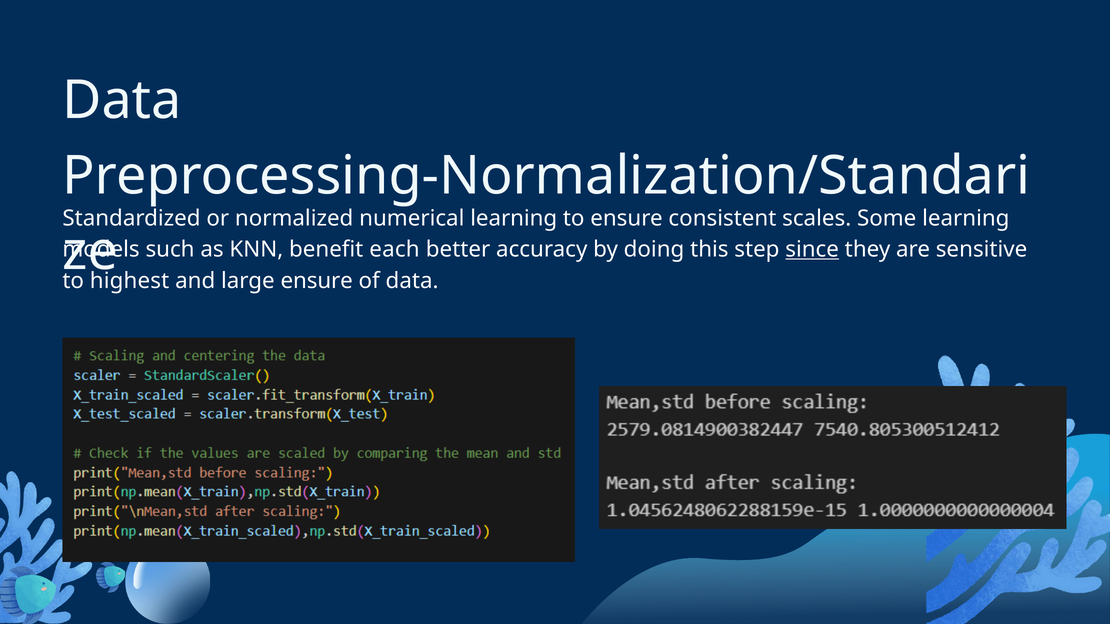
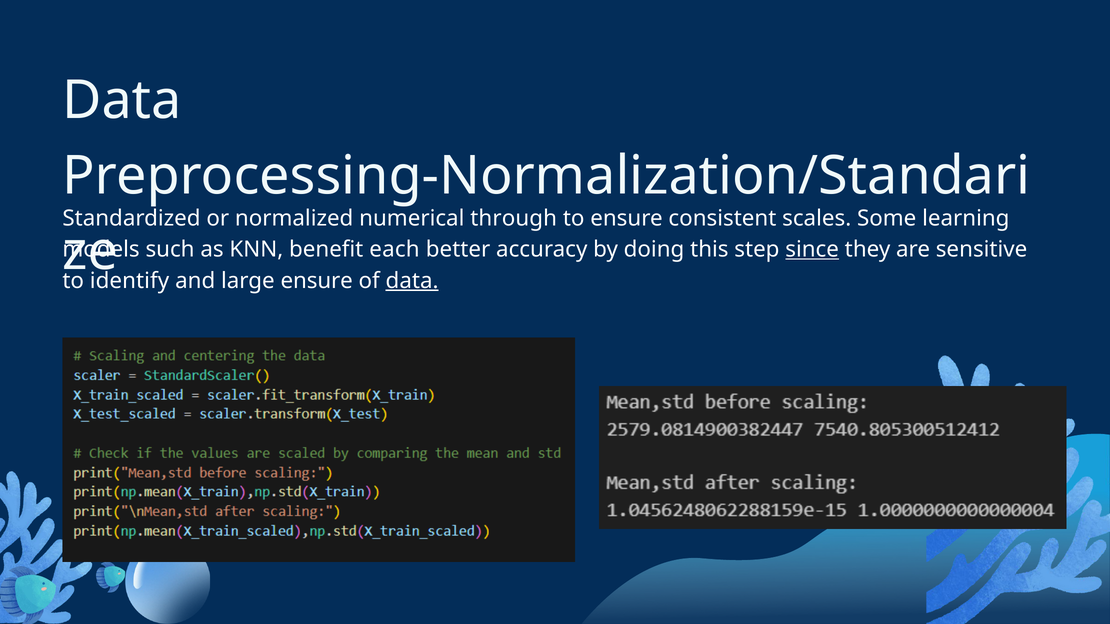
numerical learning: learning -> through
highest: highest -> identify
data at (412, 281) underline: none -> present
